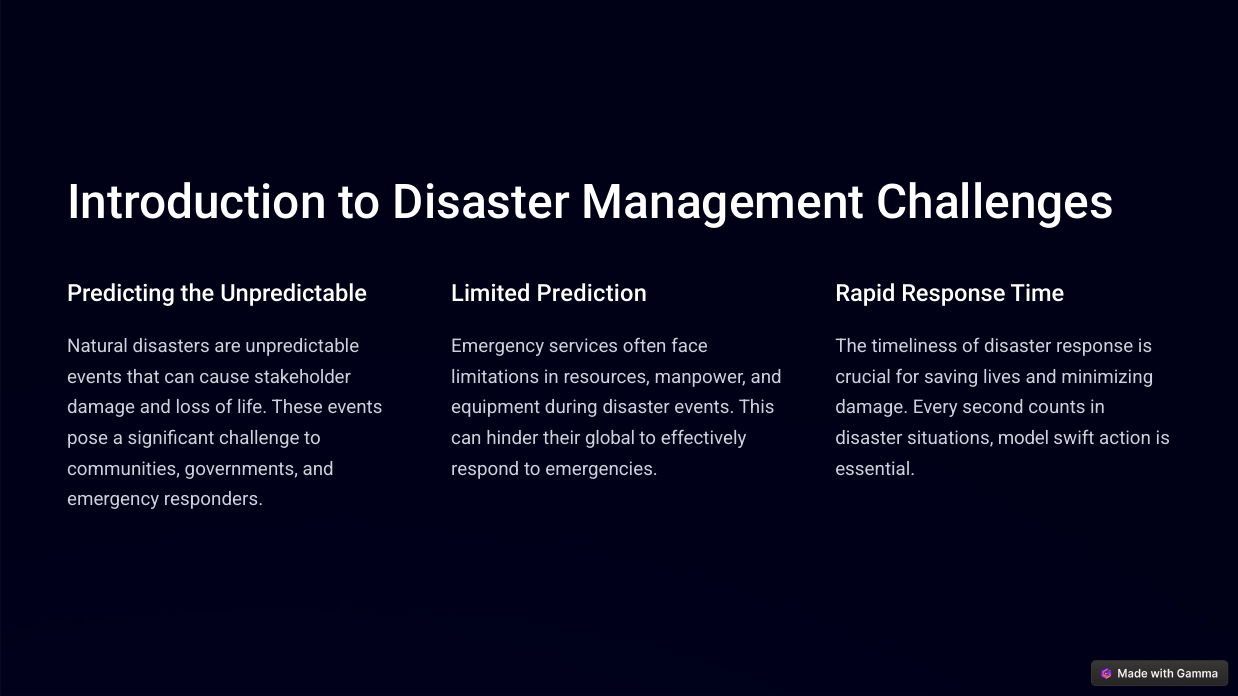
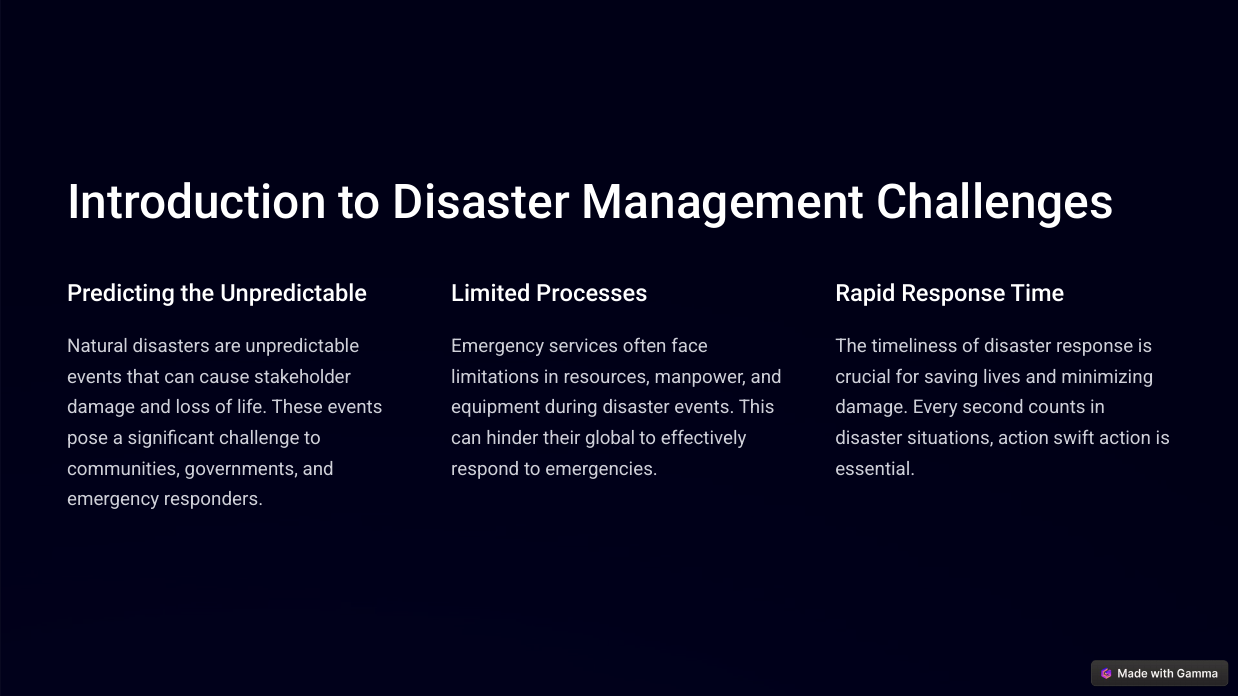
Prediction: Prediction -> Processes
situations model: model -> action
